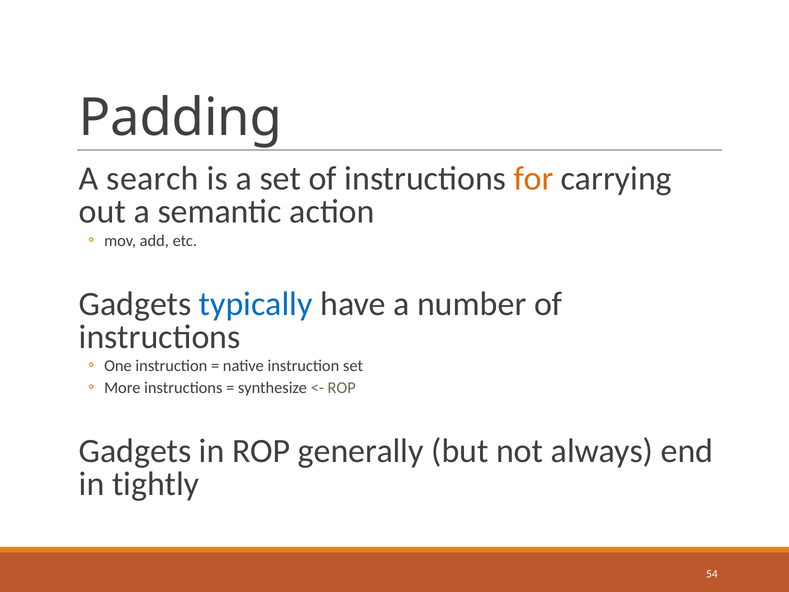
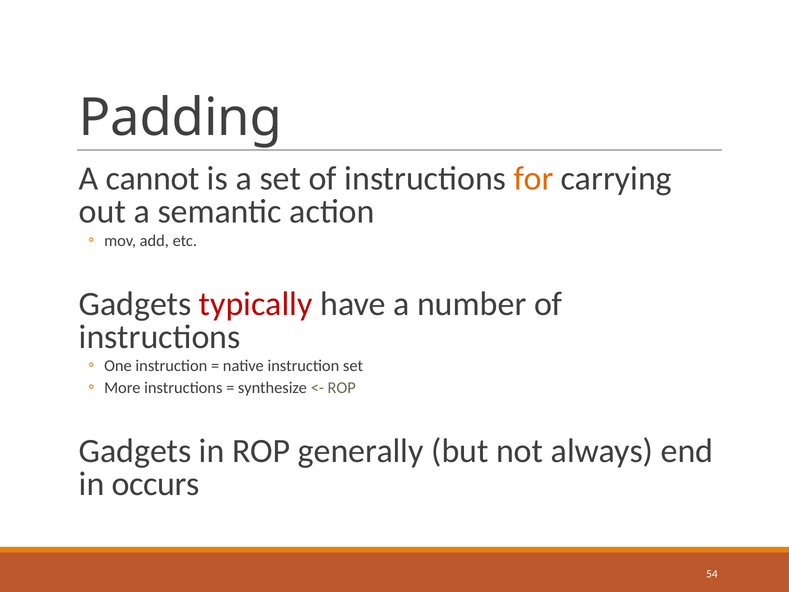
search: search -> cannot
typically colour: blue -> red
tightly: tightly -> occurs
